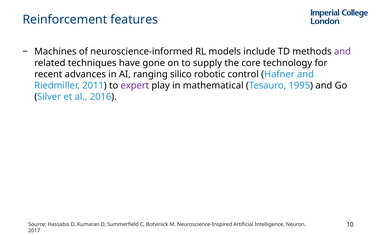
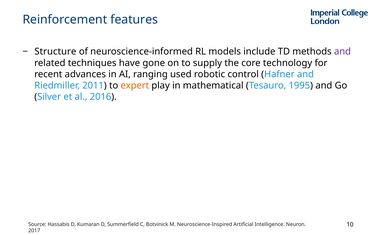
Machines: Machines -> Structure
silico: silico -> used
expert colour: purple -> orange
